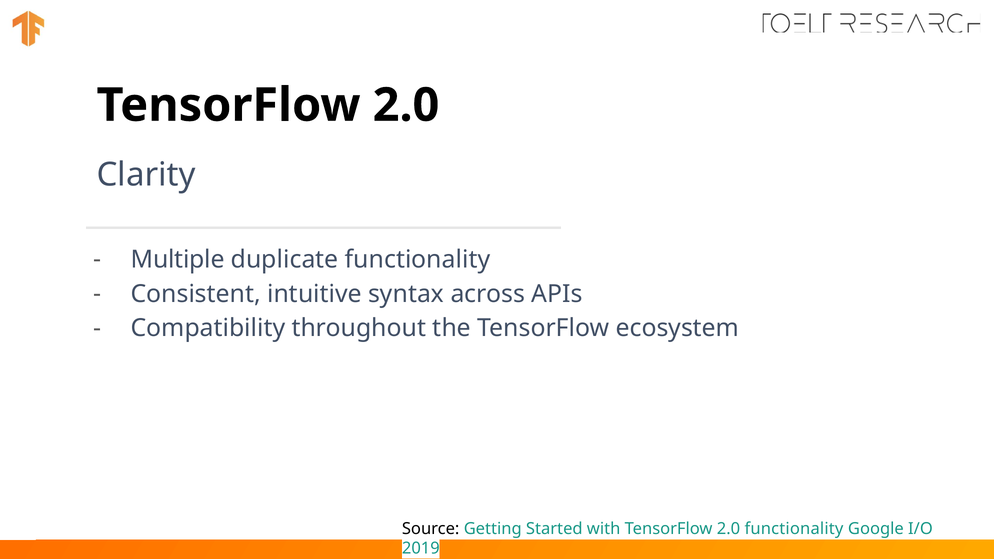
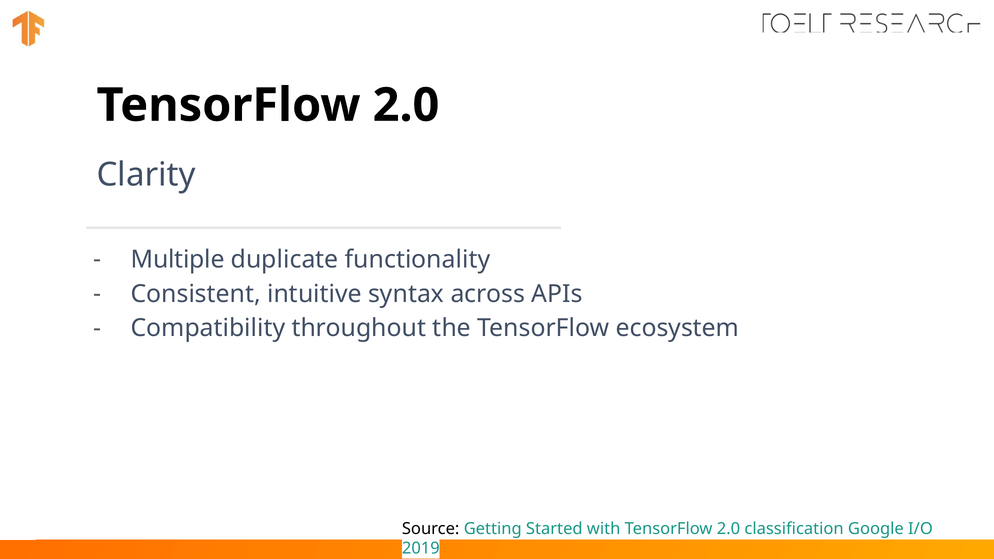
2.0 functionality: functionality -> classification
